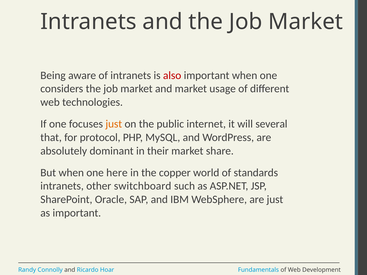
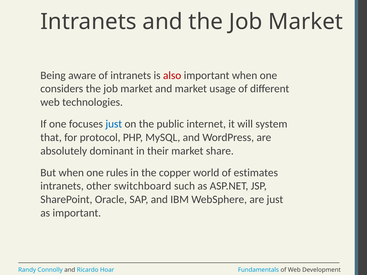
just at (114, 124) colour: orange -> blue
several: several -> system
here: here -> rules
standards: standards -> estimates
